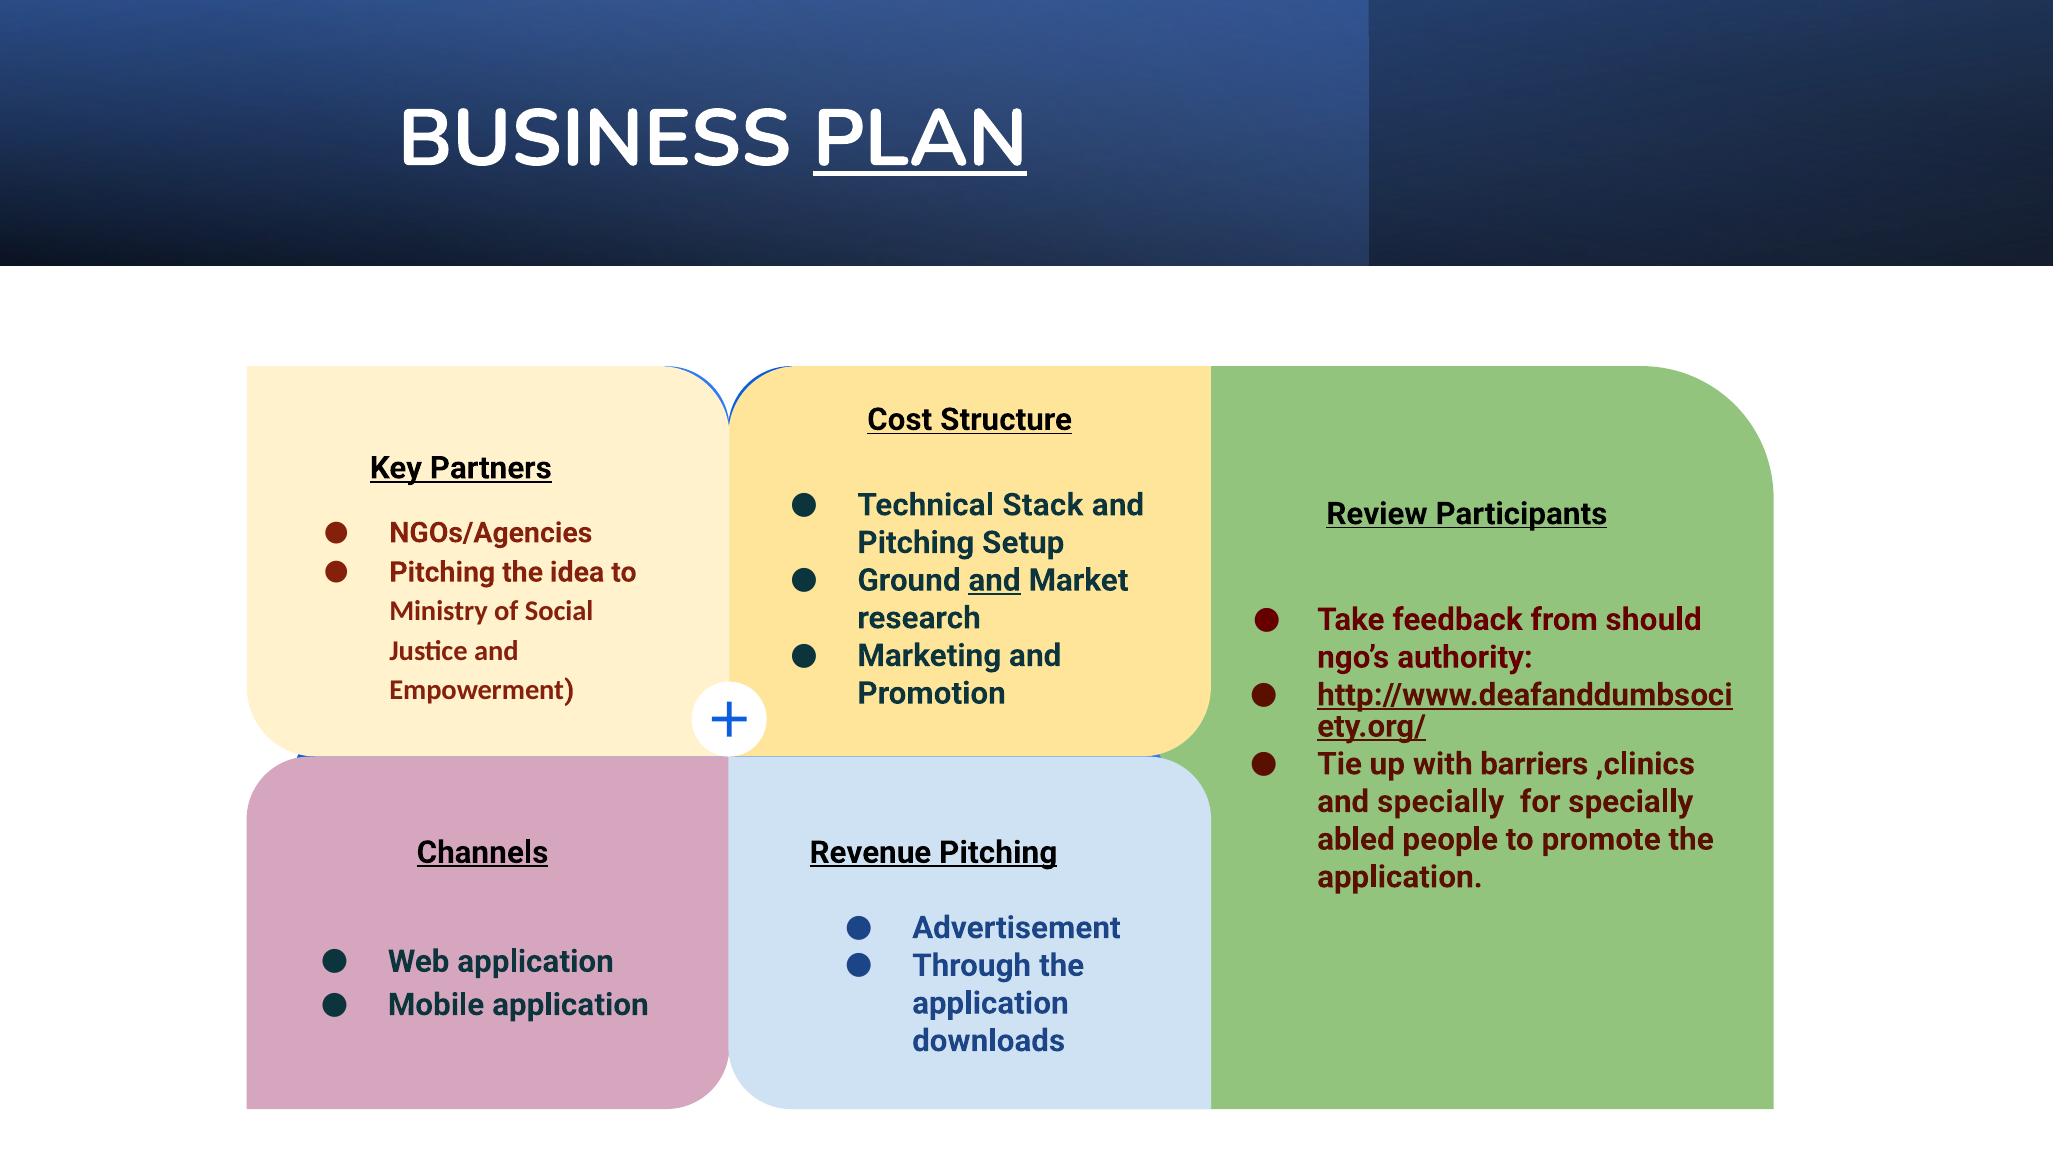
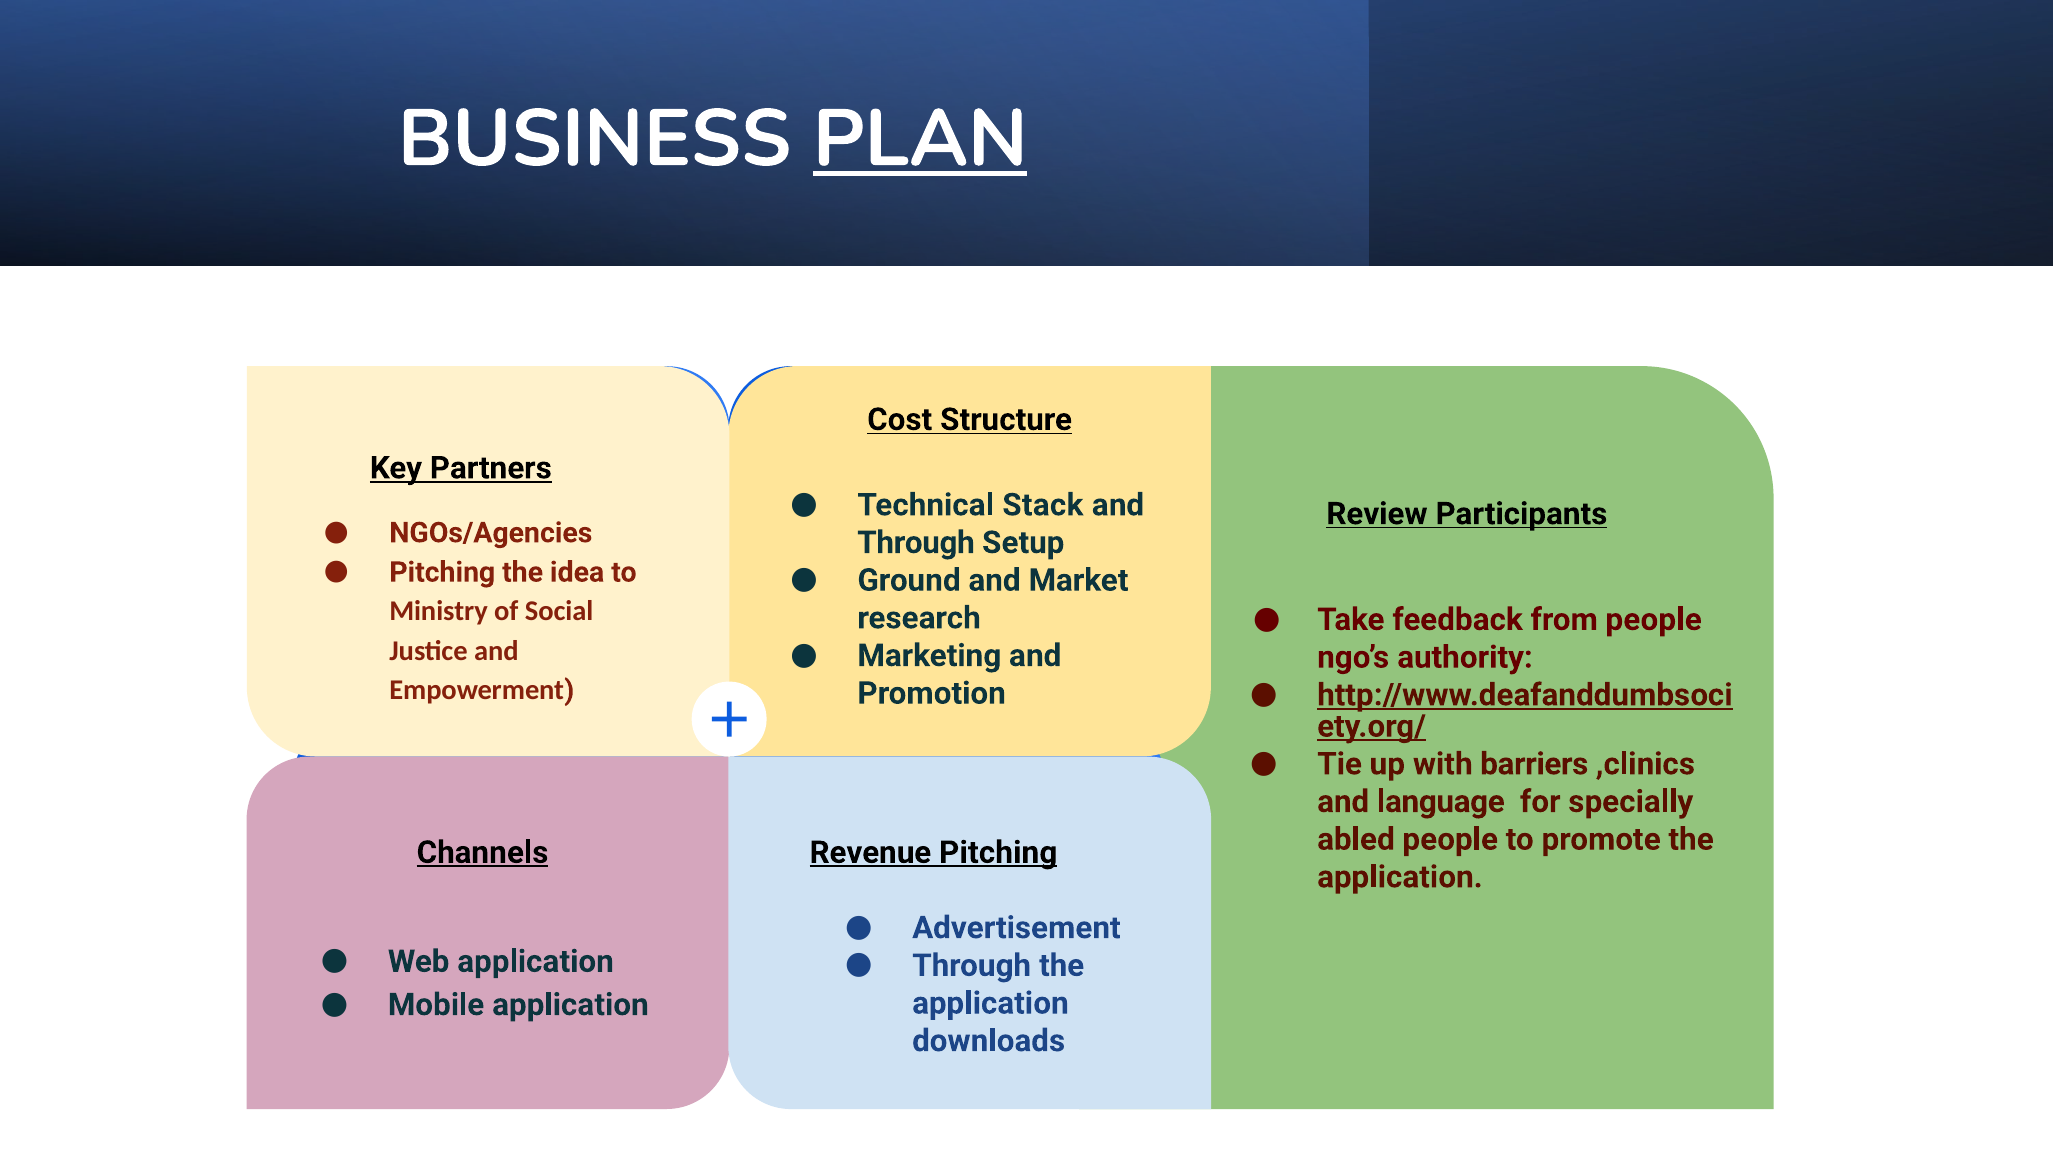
Pitching at (916, 543): Pitching -> Through
and at (994, 580) underline: present -> none
from should: should -> people
and specially: specially -> language
